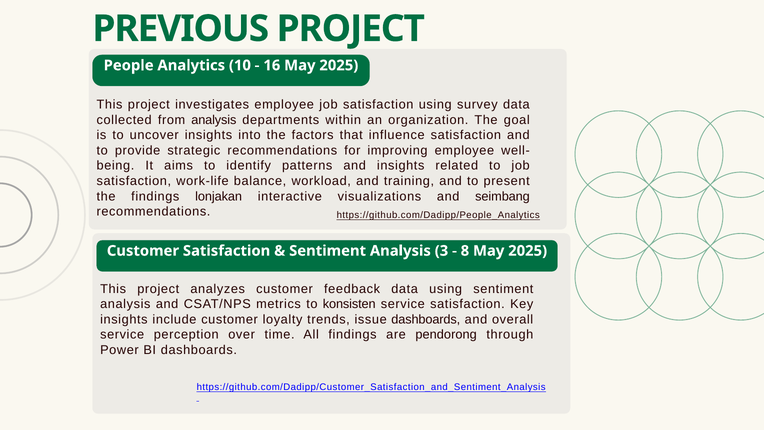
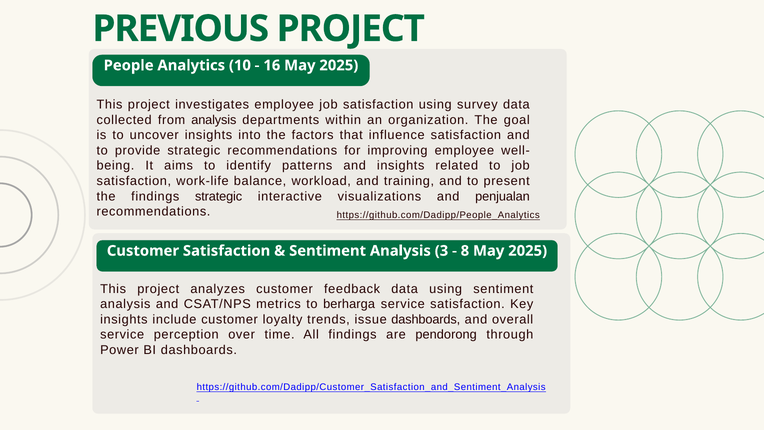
findings lonjakan: lonjakan -> strategic
seimbang: seimbang -> penjualan
konsisten: konsisten -> berharga
